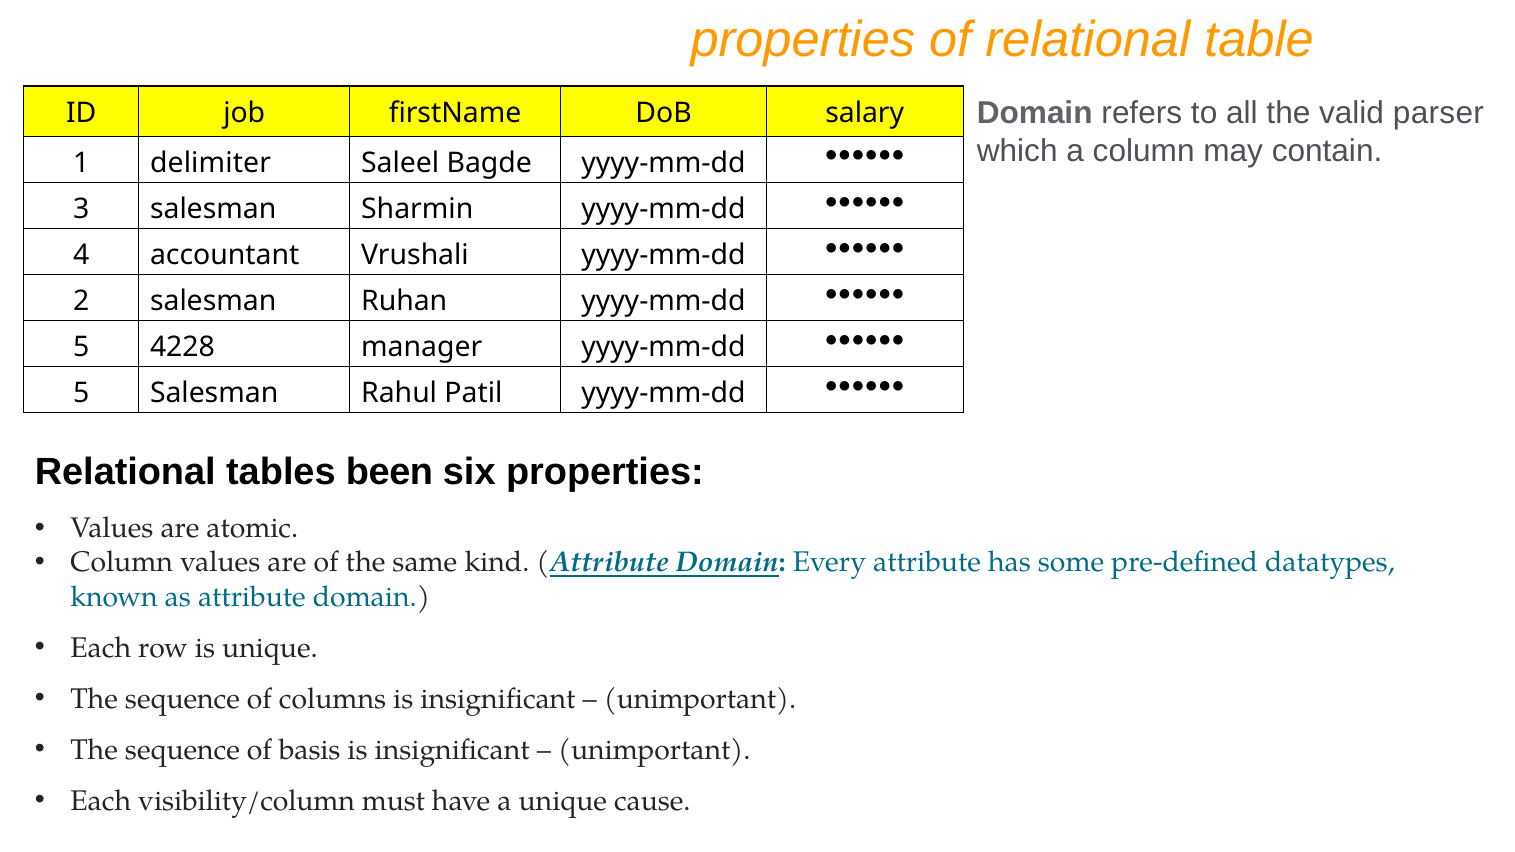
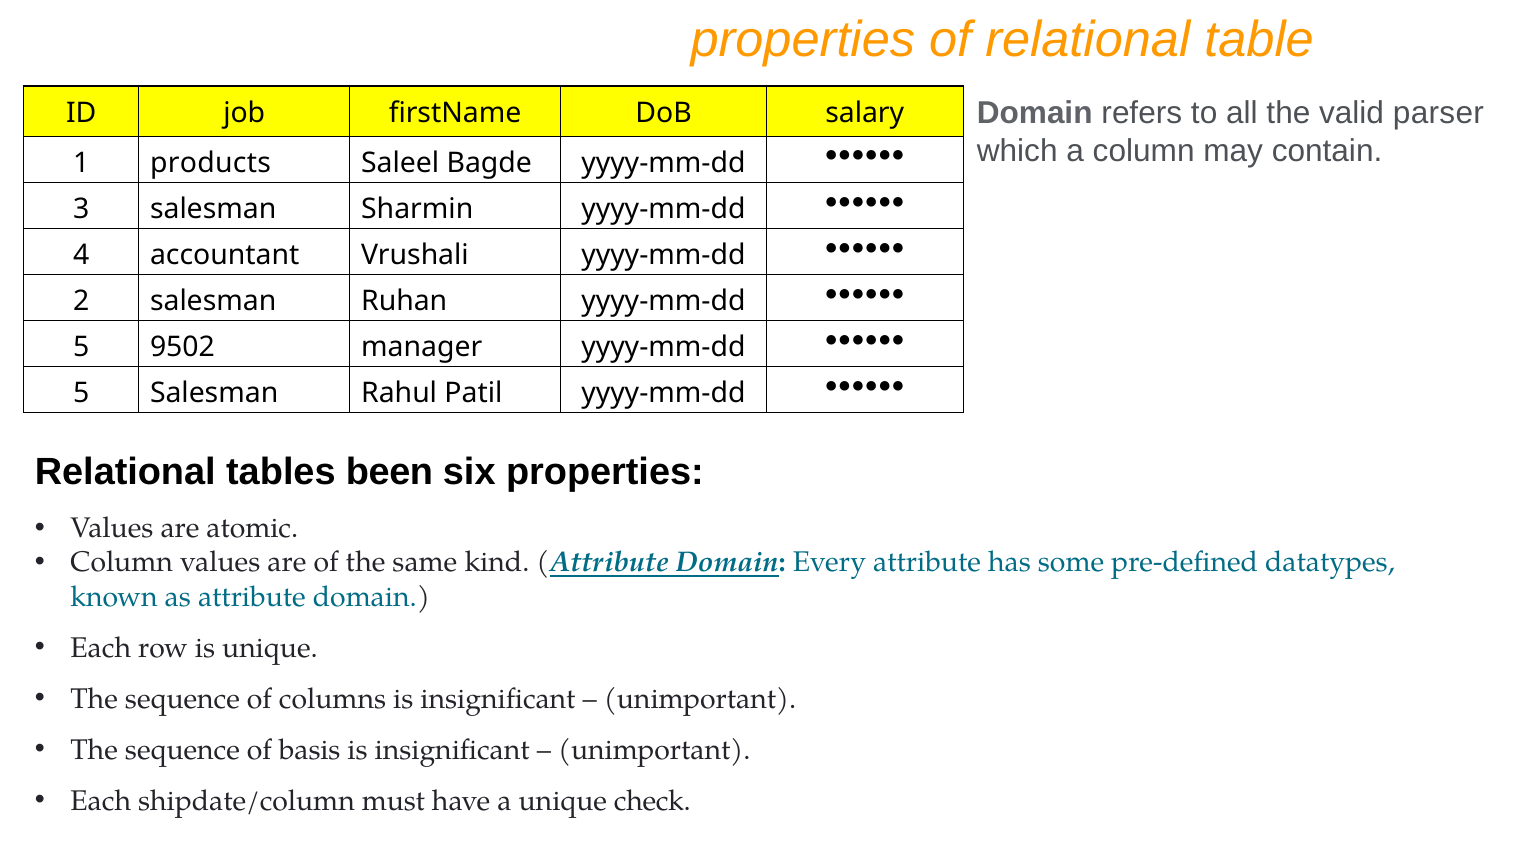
delimiter: delimiter -> products
4228: 4228 -> 9502
visibility/column: visibility/column -> shipdate/column
cause: cause -> check
